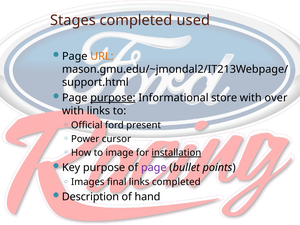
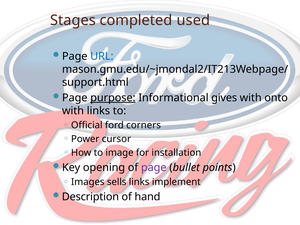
URL colour: orange -> blue
store: store -> gives
over: over -> onto
present: present -> corners
installation underline: present -> none
Key purpose: purpose -> opening
final: final -> sells
links completed: completed -> implement
